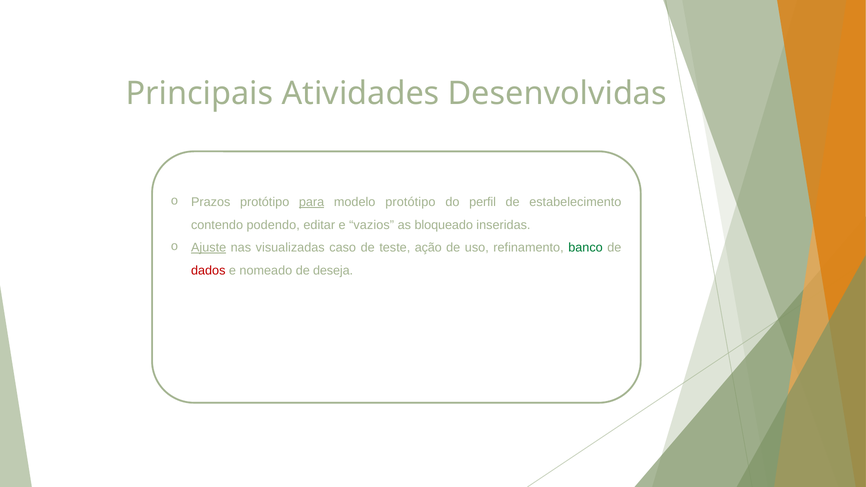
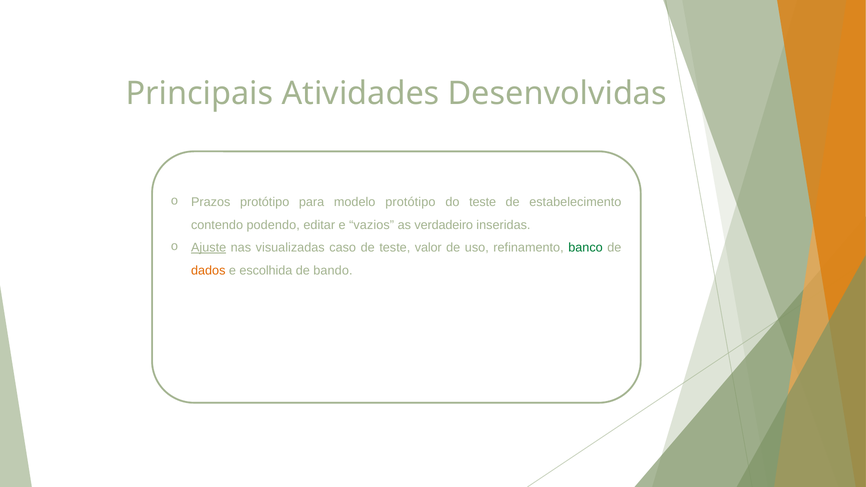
para underline: present -> none
do perfil: perfil -> teste
bloqueado: bloqueado -> verdadeiro
ação: ação -> valor
dados colour: red -> orange
nomeado: nomeado -> escolhida
deseja: deseja -> bando
